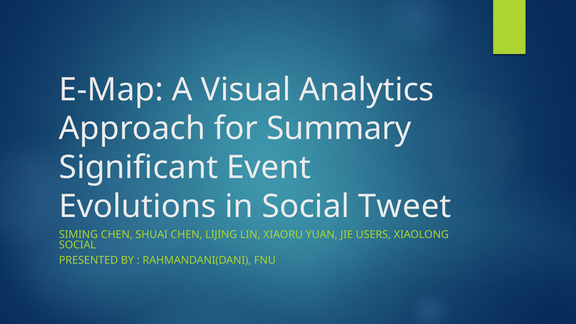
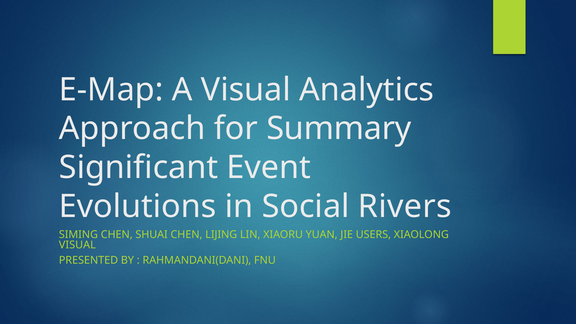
Tweet: Tweet -> Rivers
SOCIAL at (77, 245): SOCIAL -> VISUAL
